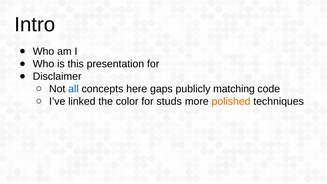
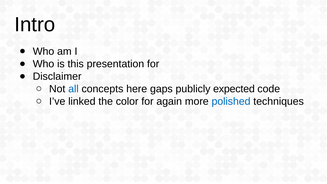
matching: matching -> expected
studs: studs -> again
polished colour: orange -> blue
